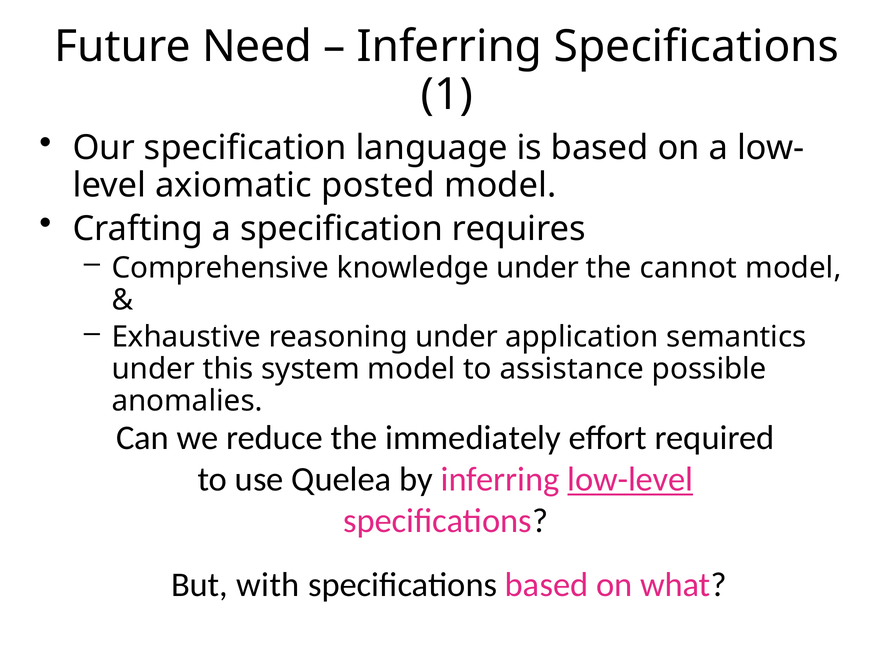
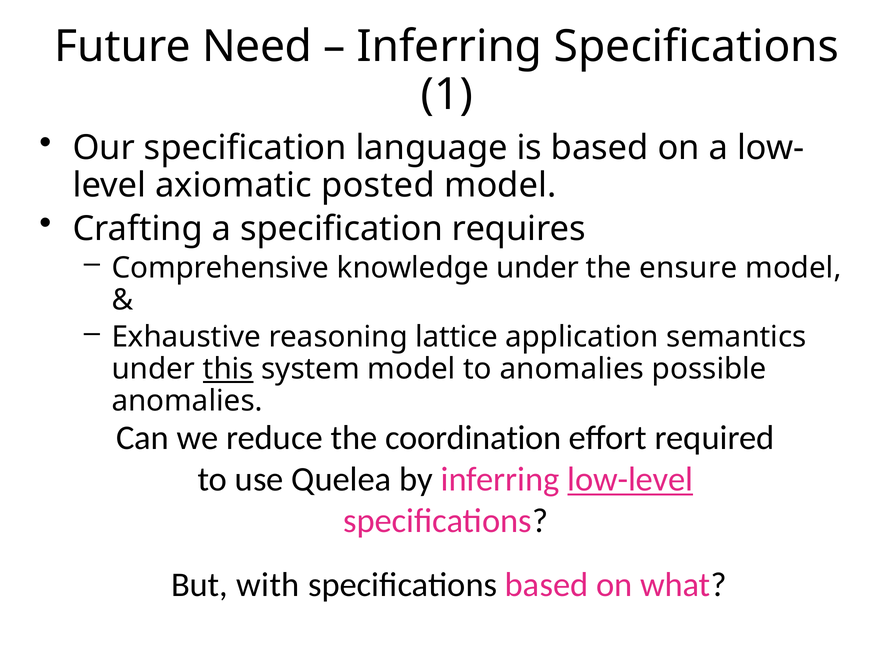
cannot: cannot -> ensure
reasoning under: under -> lattice
this underline: none -> present
to assistance: assistance -> anomalies
immediately: immediately -> coordination
